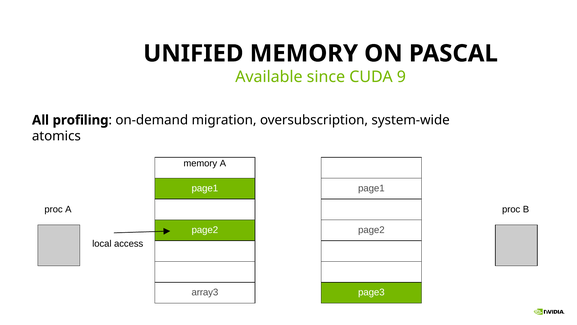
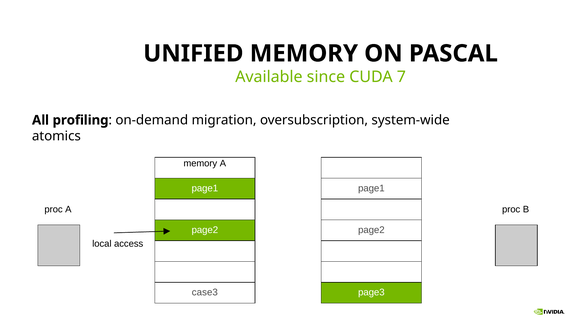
9: 9 -> 7
array3: array3 -> case3
